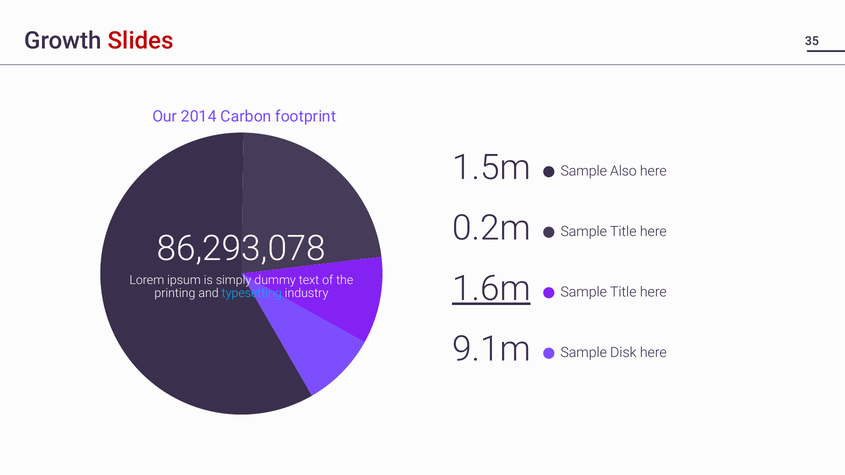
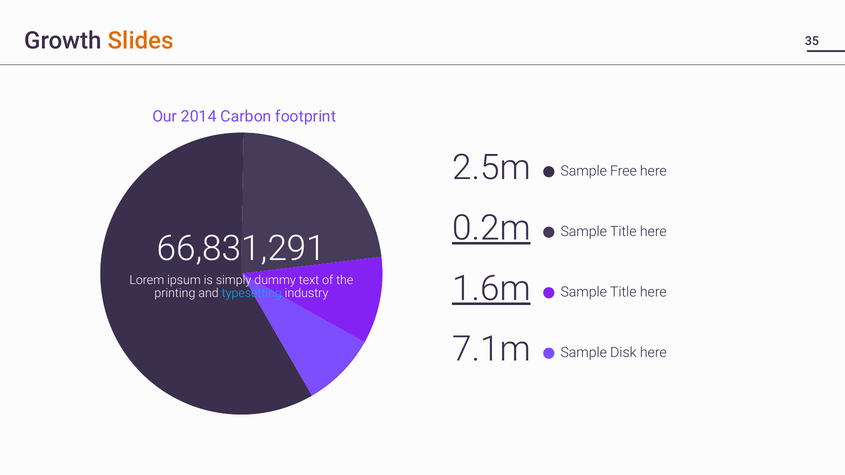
Slides colour: red -> orange
1.5m: 1.5m -> 2.5m
Also: Also -> Free
0.2m underline: none -> present
86,293,078: 86,293,078 -> 66,831,291
9.1m: 9.1m -> 7.1m
